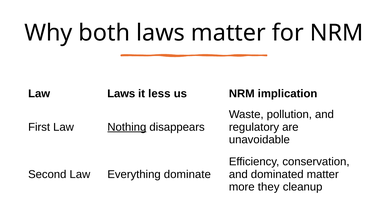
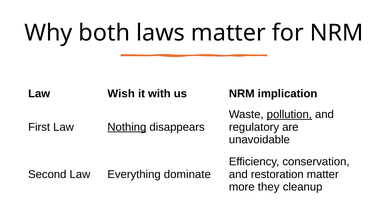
Law Laws: Laws -> Wish
less: less -> with
pollution underline: none -> present
dominated: dominated -> restoration
